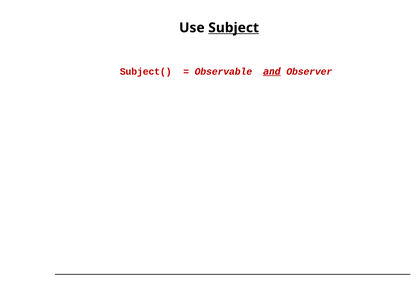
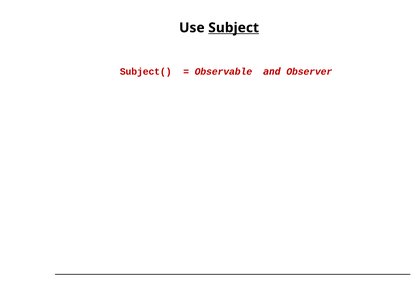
and underline: present -> none
